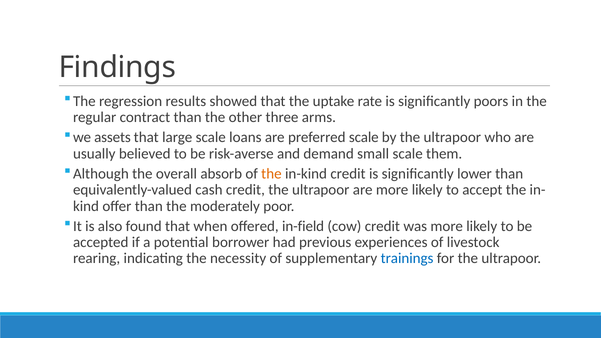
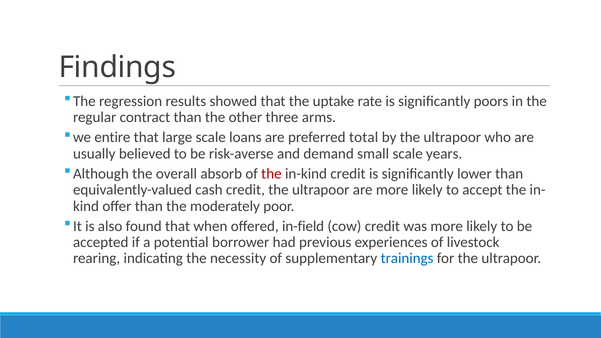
assets: assets -> entire
preferred scale: scale -> total
them: them -> years
the at (271, 174) colour: orange -> red
